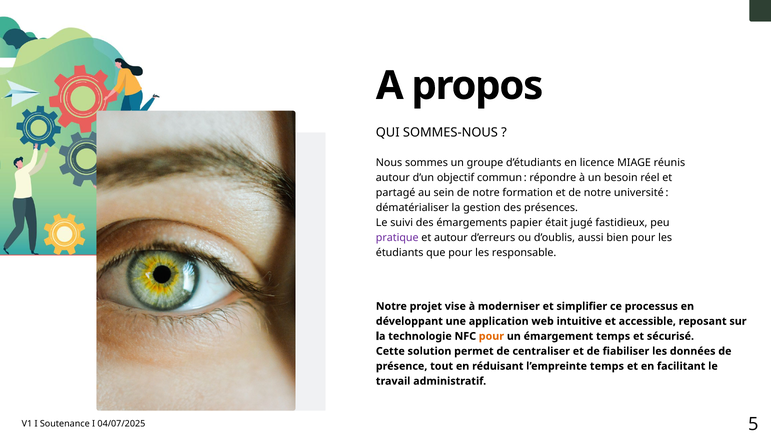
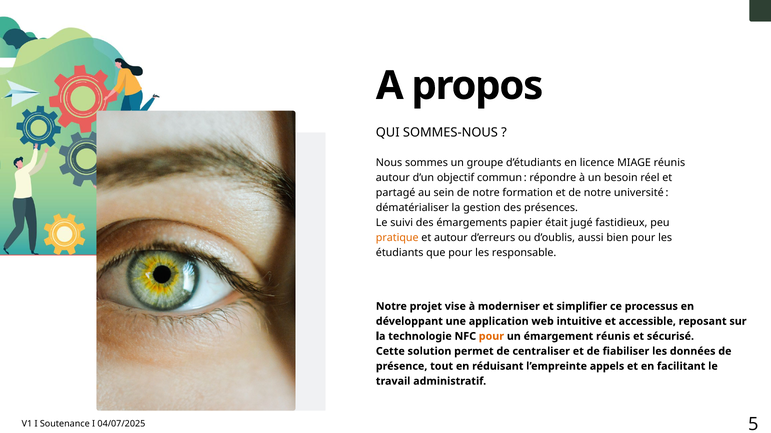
pratique colour: purple -> orange
émargement temps: temps -> réunis
l’empreinte temps: temps -> appels
